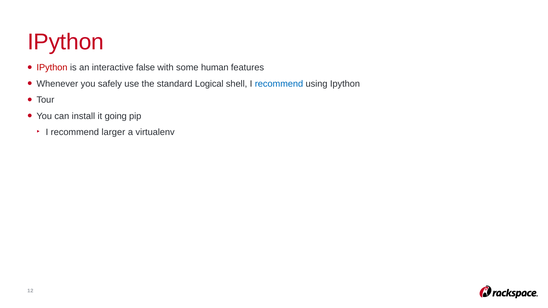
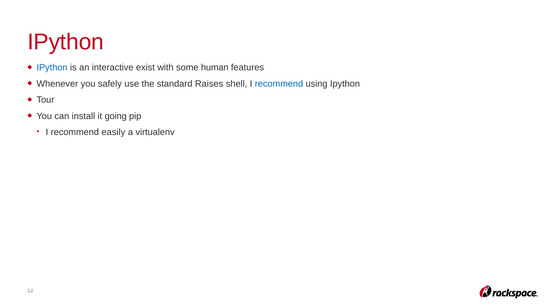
IPython at (52, 68) colour: red -> blue
false: false -> exist
Logical: Logical -> Raises
larger: larger -> easily
